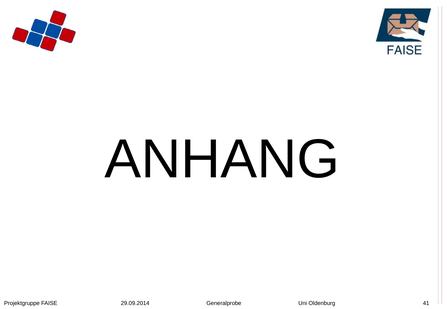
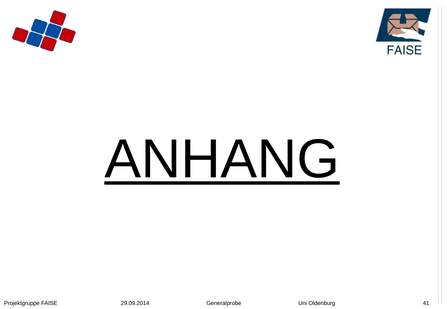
ANHANG underline: none -> present
